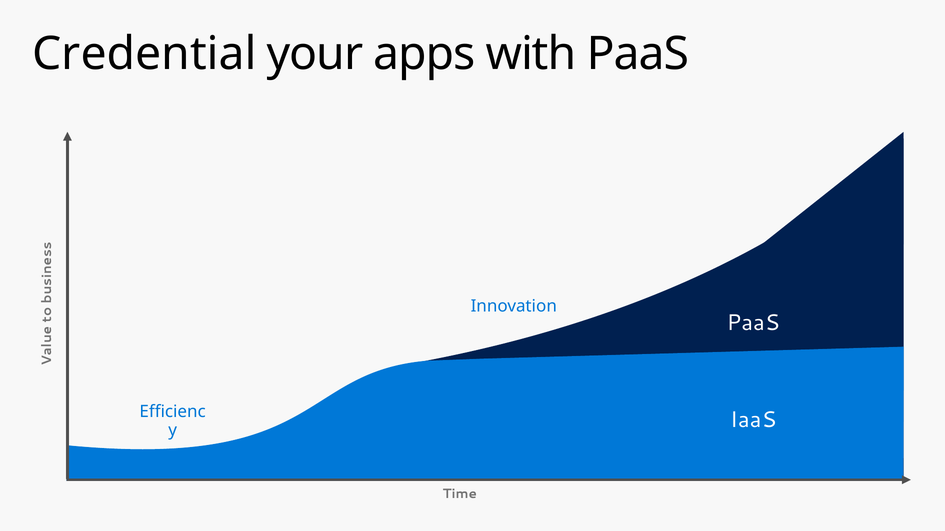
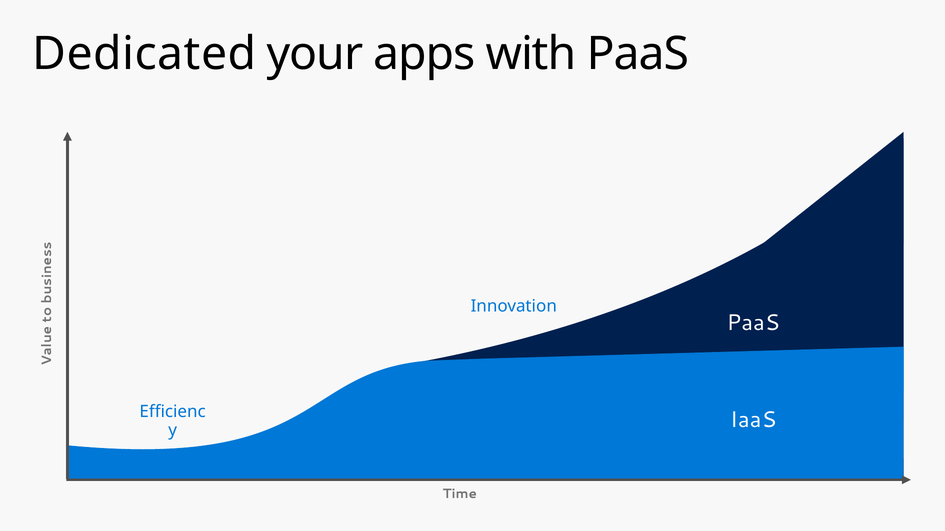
Credential: Credential -> Dedicated
